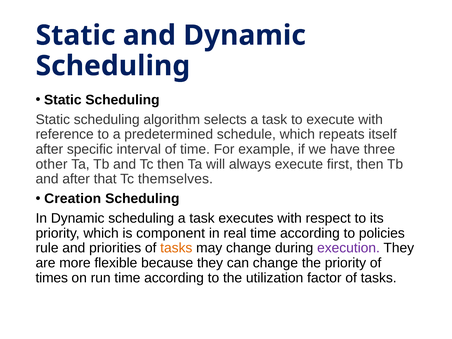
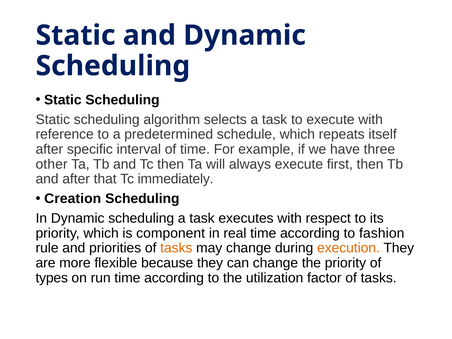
themselves: themselves -> immediately
policies: policies -> fashion
execution colour: purple -> orange
times: times -> types
